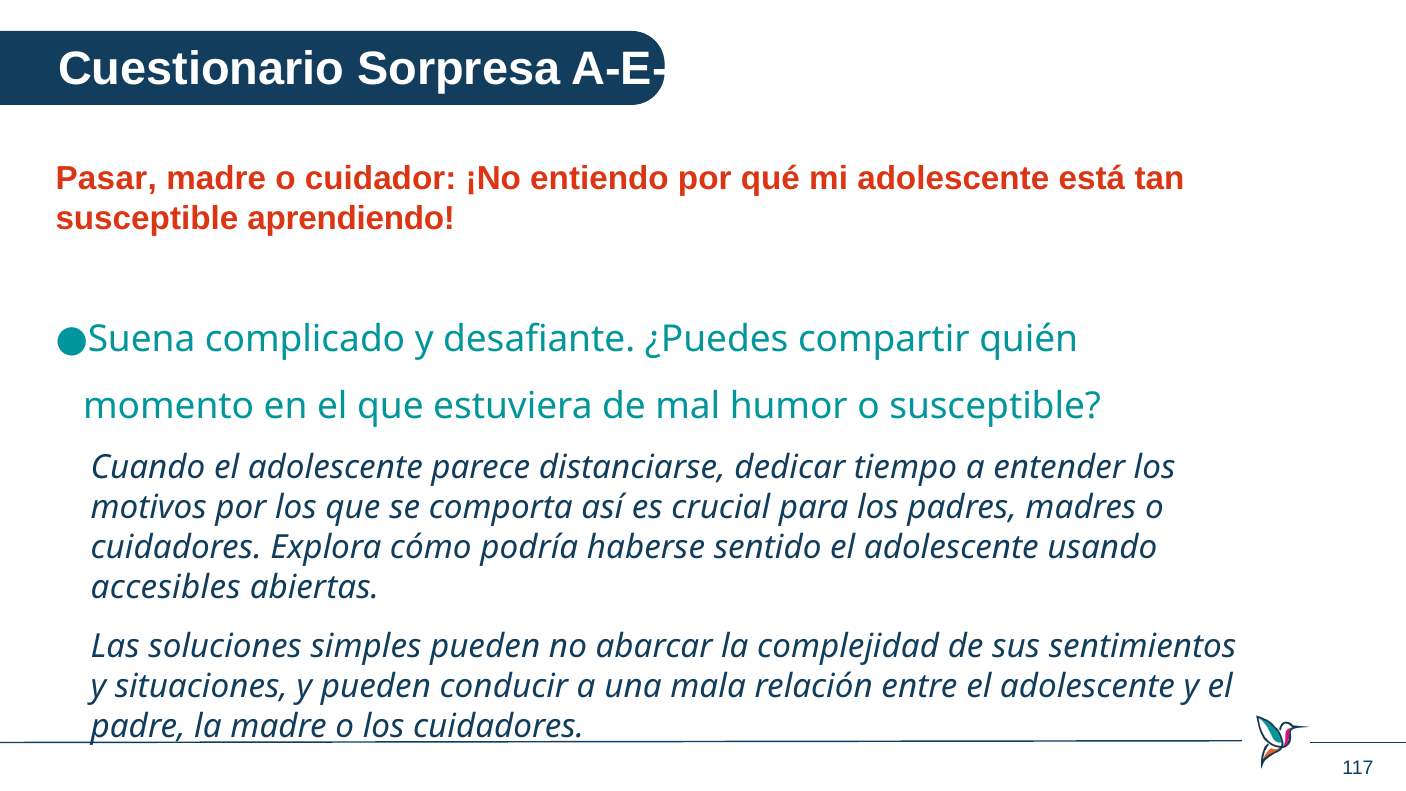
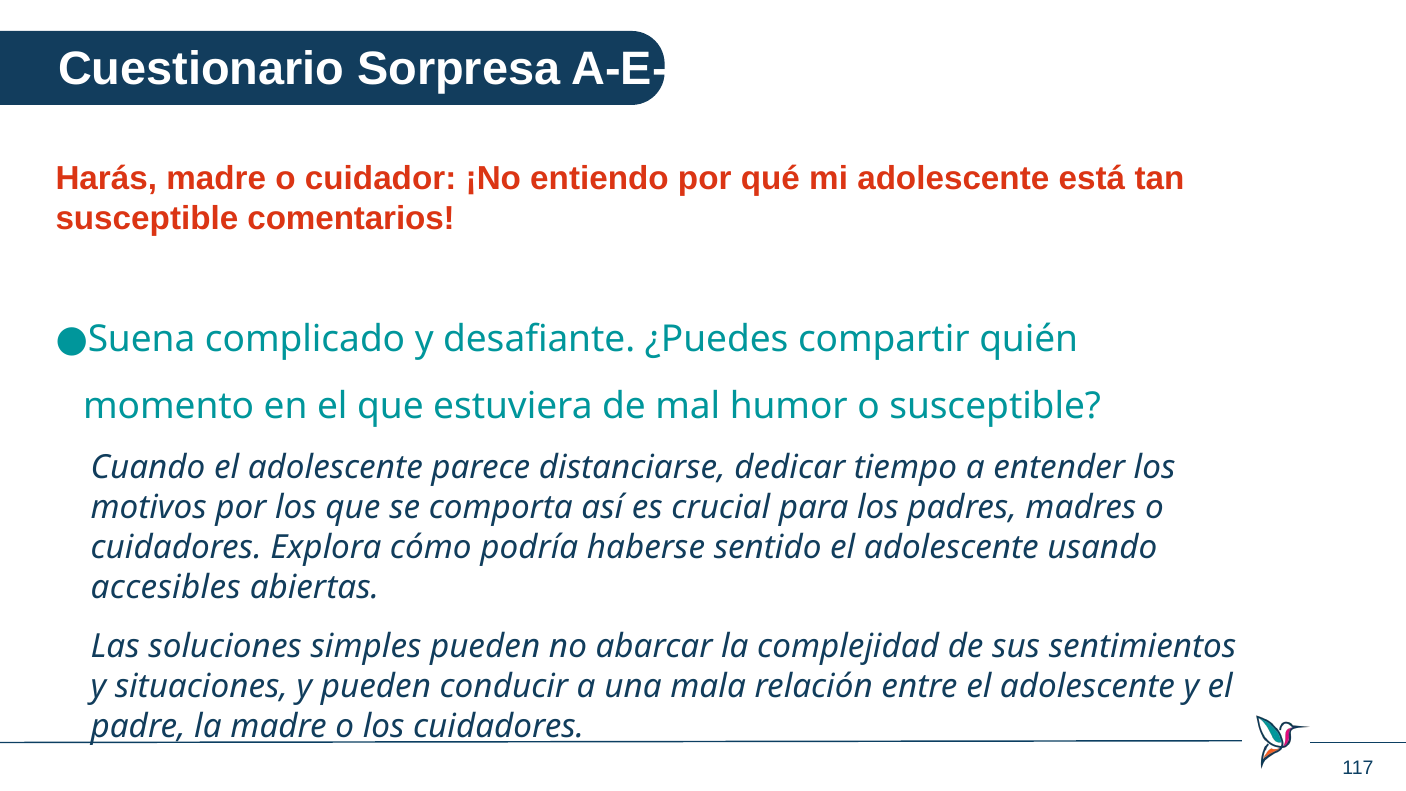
Pasar: Pasar -> Harás
aprendiendo: aprendiendo -> comentarios
